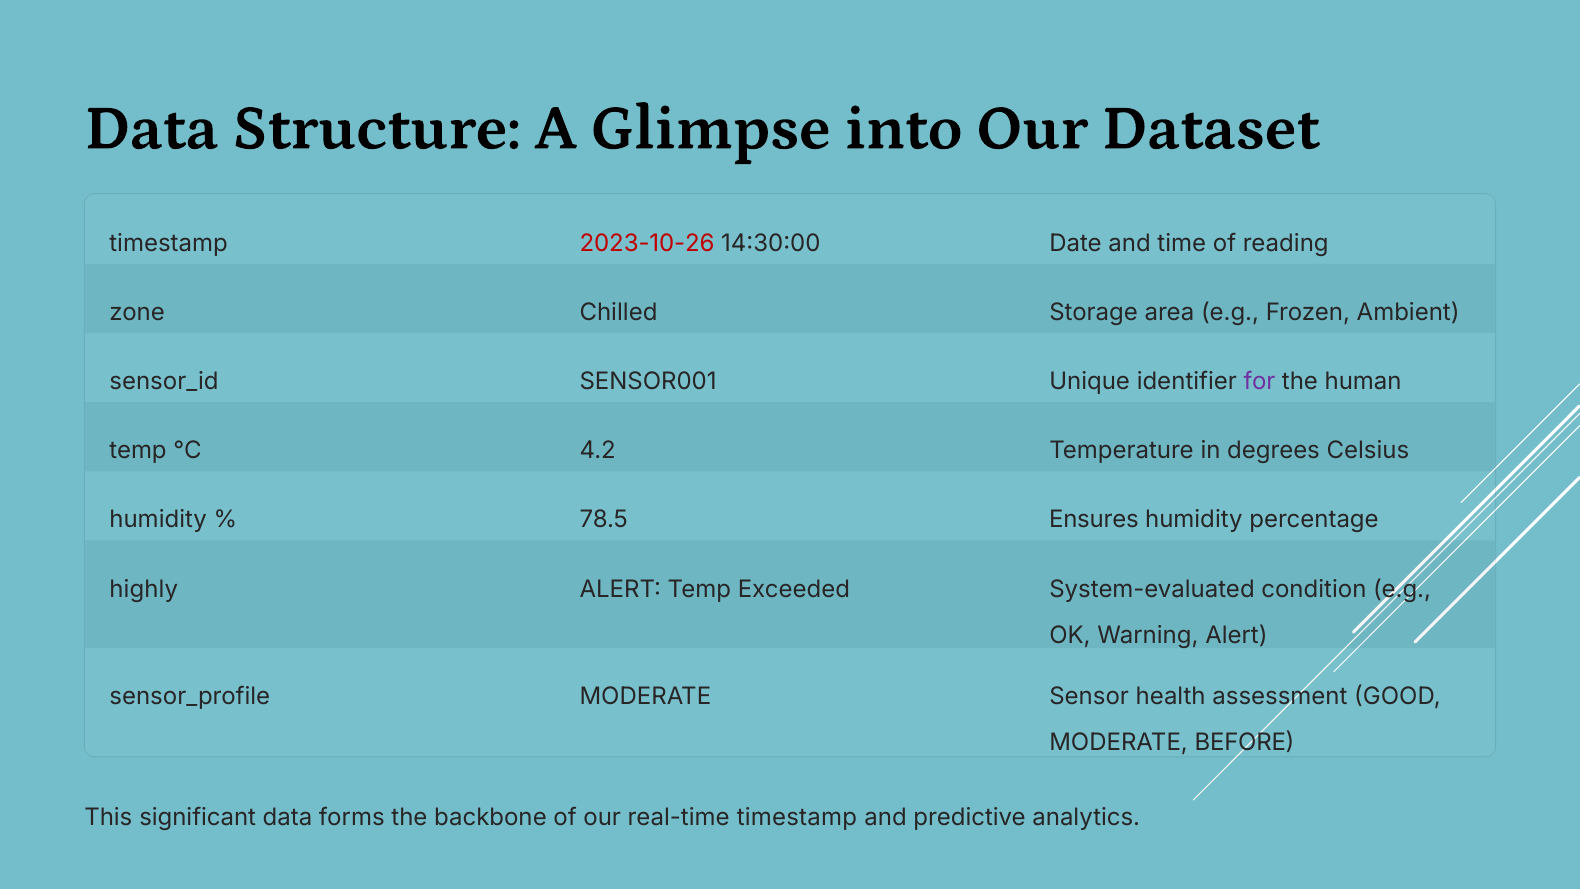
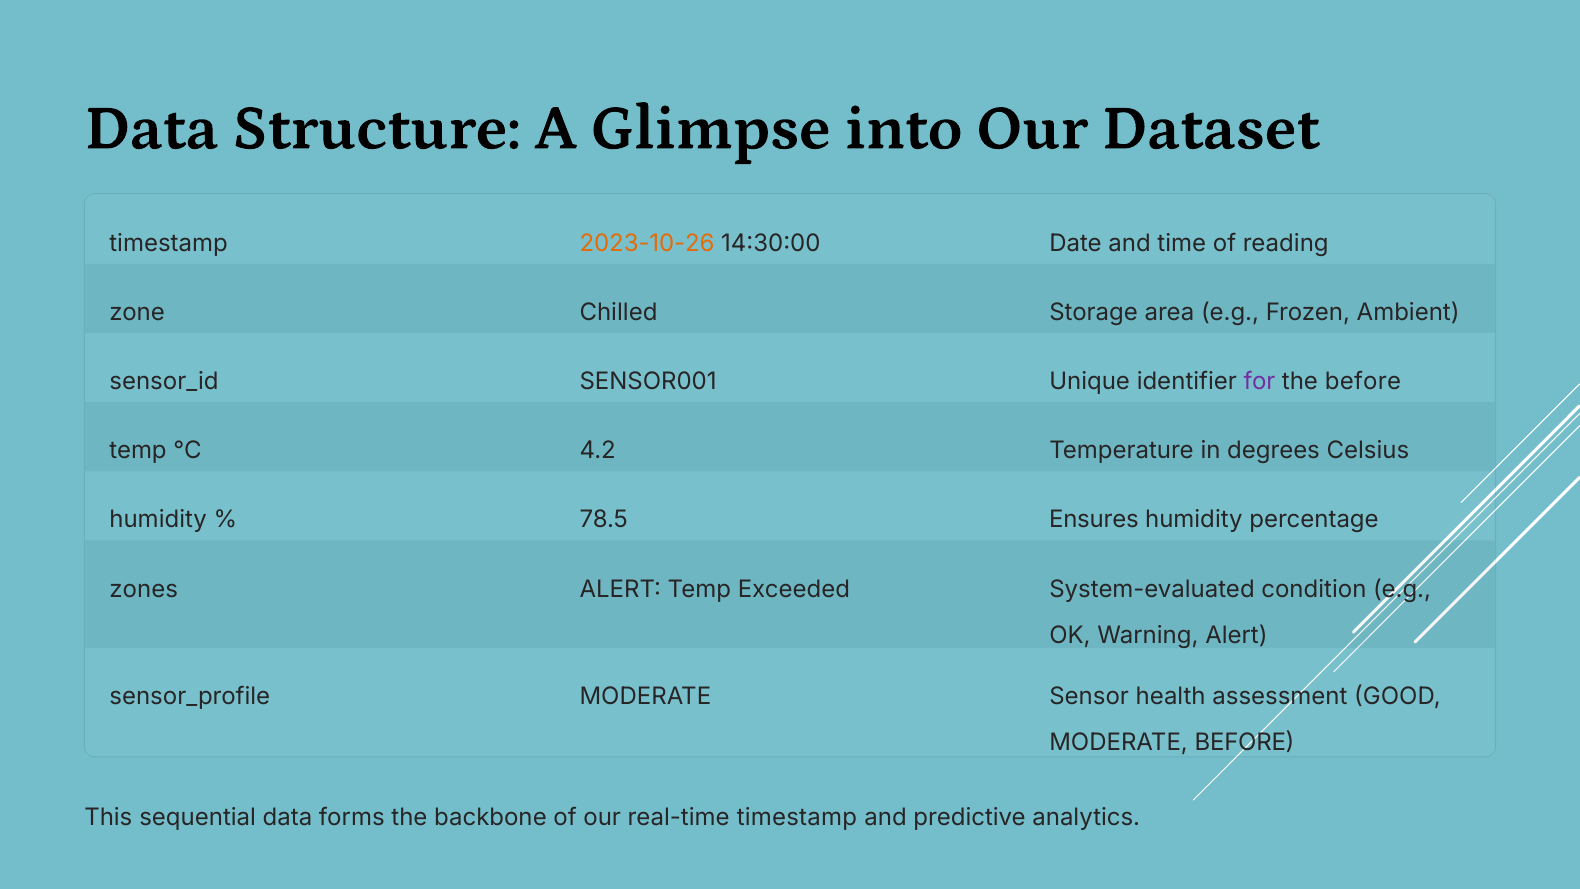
2023-10-26 colour: red -> orange
the human: human -> before
highly: highly -> zones
significant: significant -> sequential
